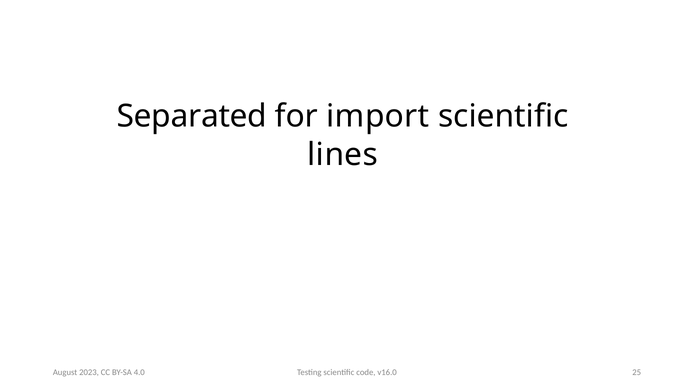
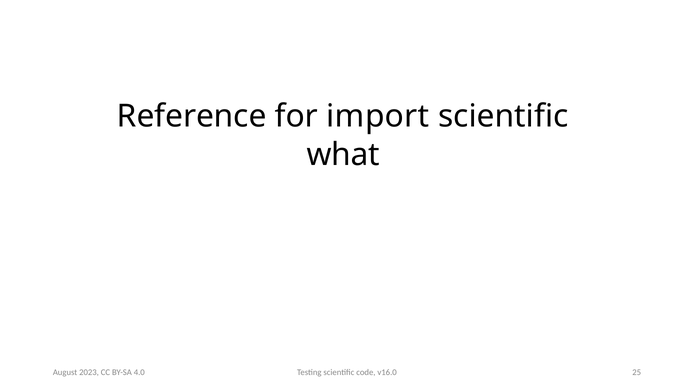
Separated: Separated -> Reference
lines: lines -> what
